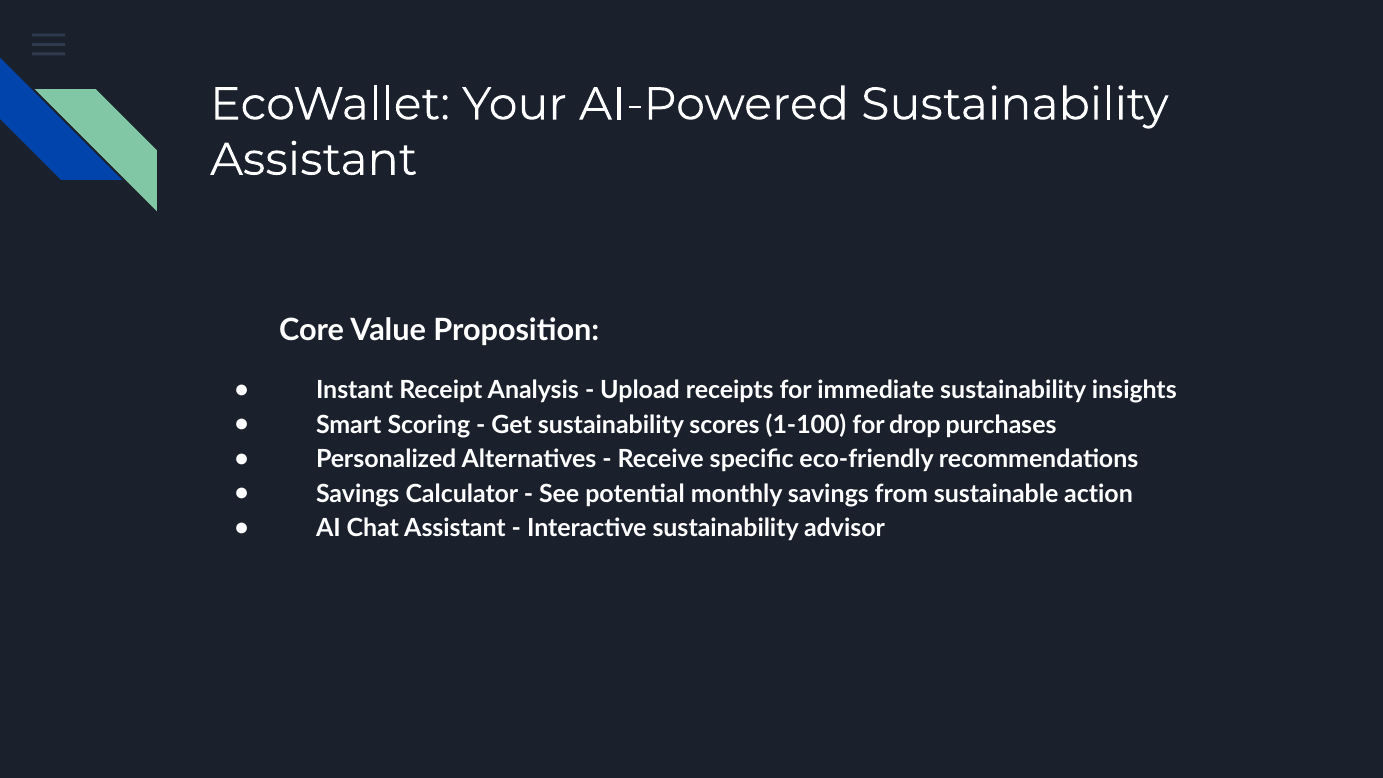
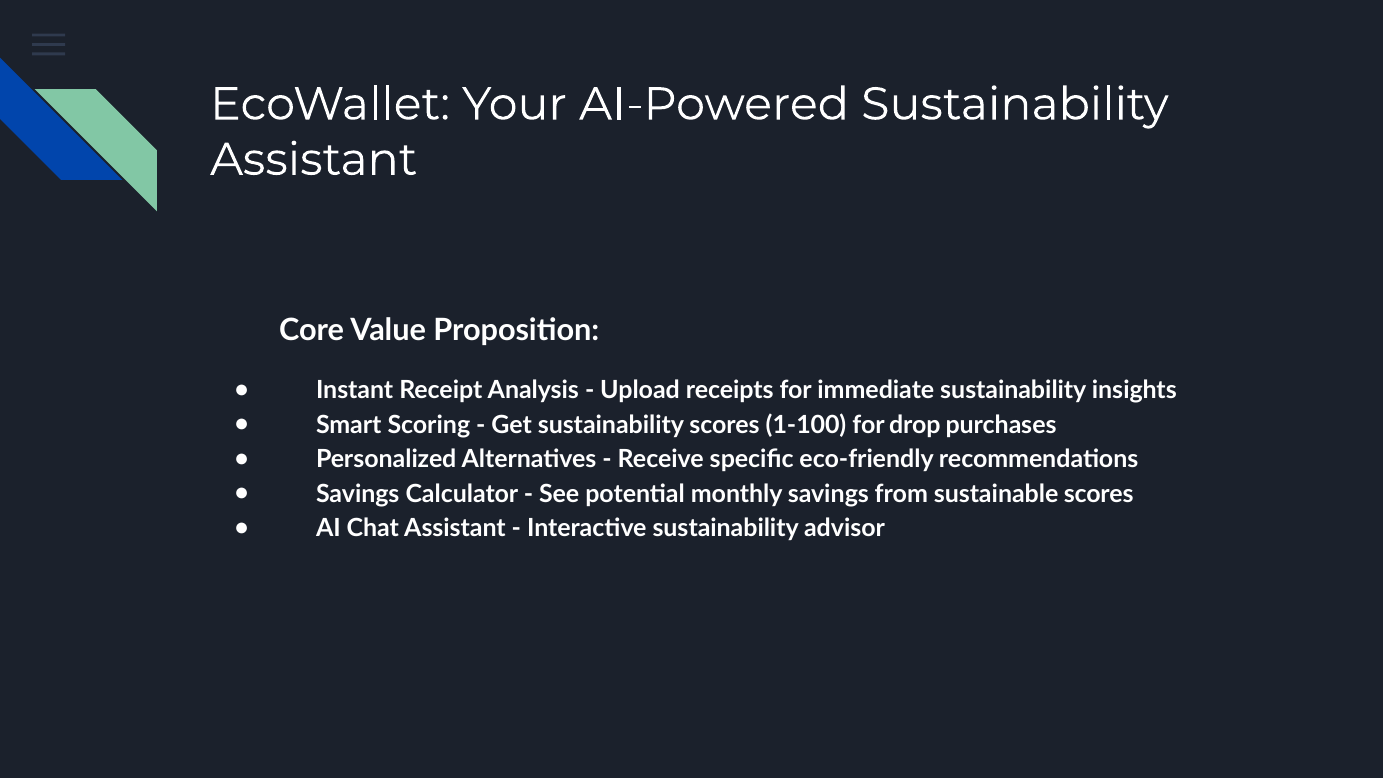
sustainable action: action -> scores
